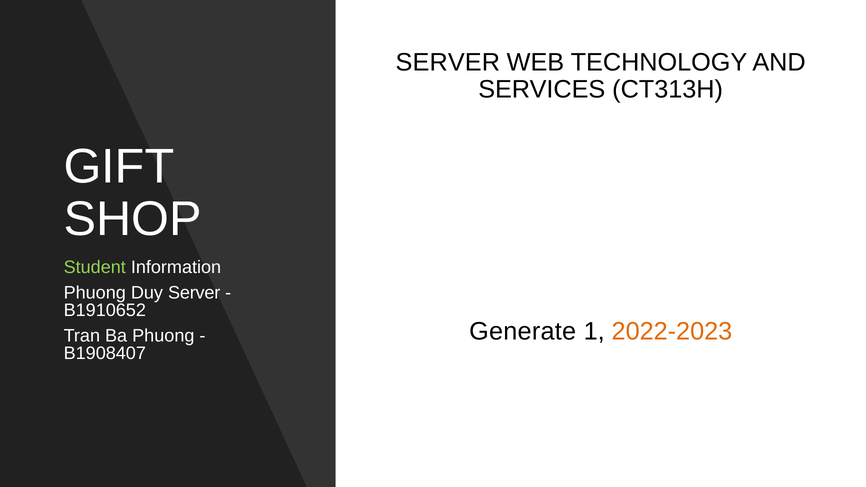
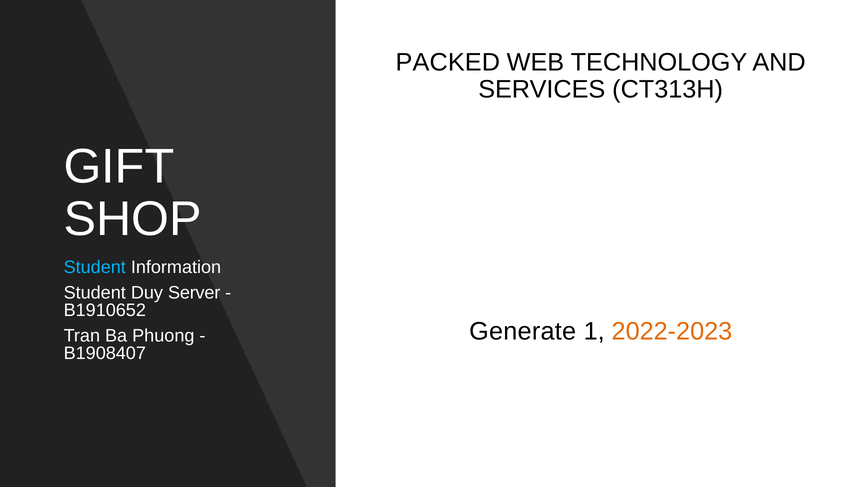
SERVER at (448, 62): SERVER -> PACKED
Student at (95, 267) colour: light green -> light blue
Phuong at (95, 293): Phuong -> Student
